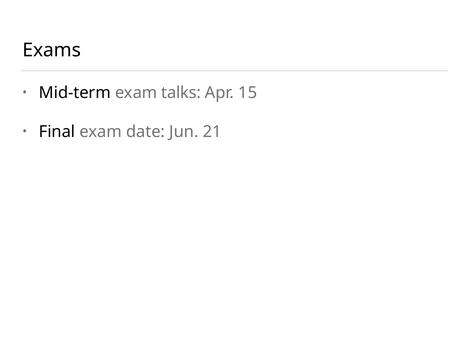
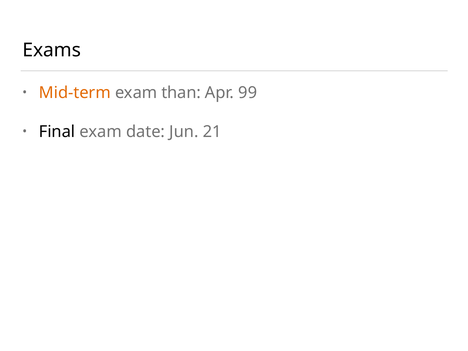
Mid-term colour: black -> orange
talks: talks -> than
15: 15 -> 99
